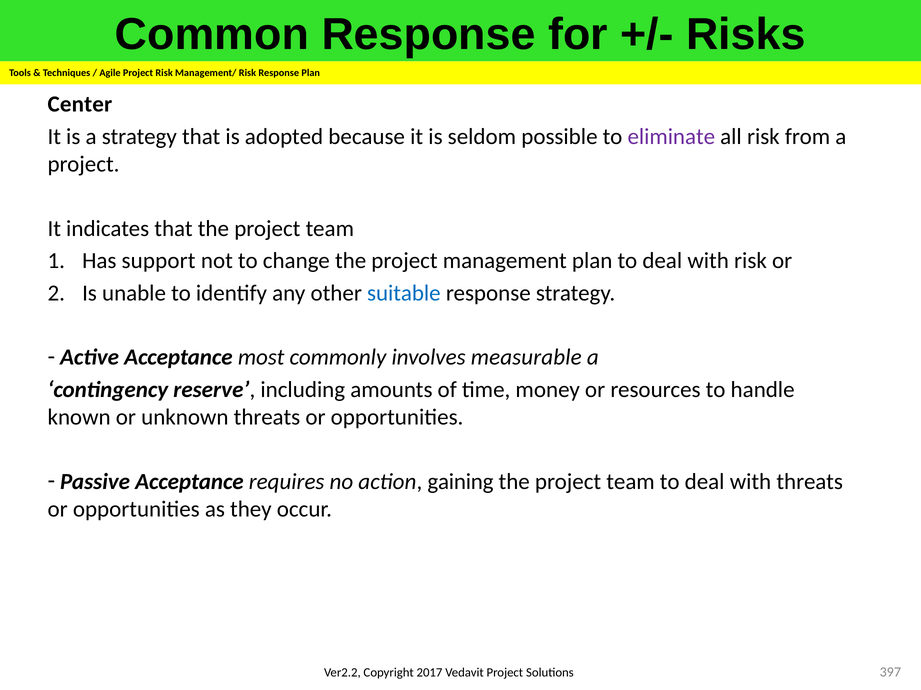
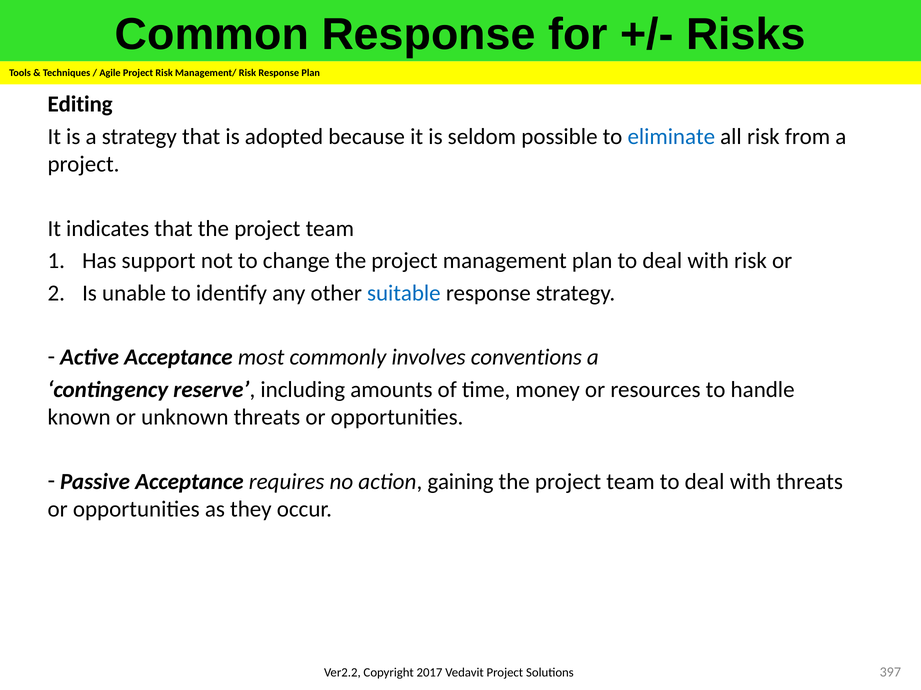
Center: Center -> Editing
eliminate colour: purple -> blue
measurable: measurable -> conventions
